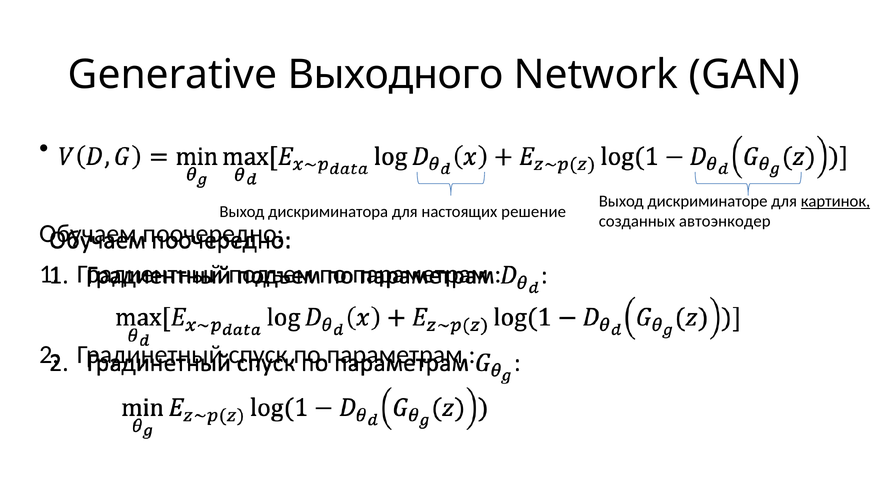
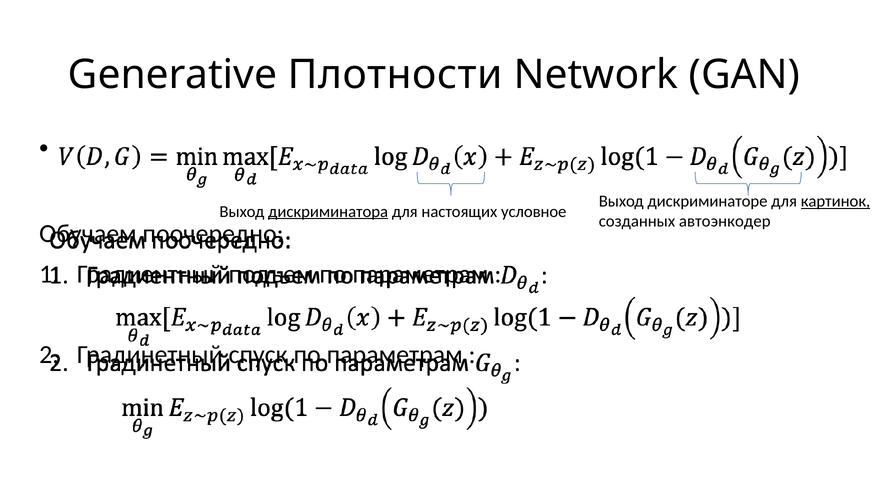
Выходного: Выходного -> Плотности
дискриминатора underline: none -> present
решение: решение -> условное
